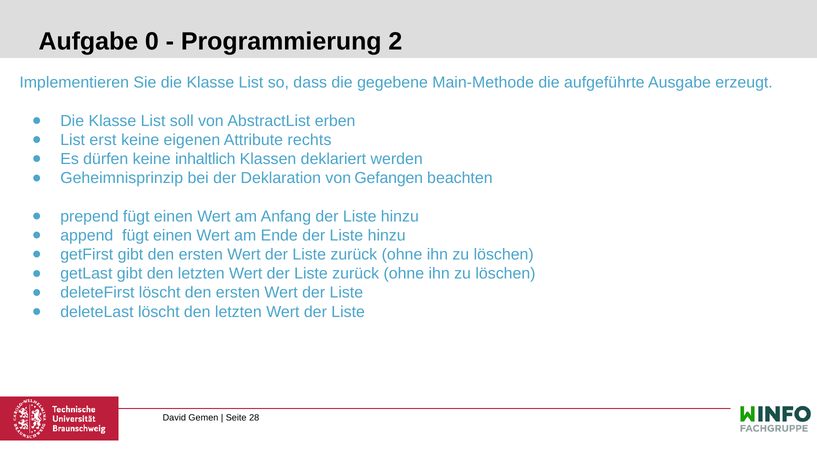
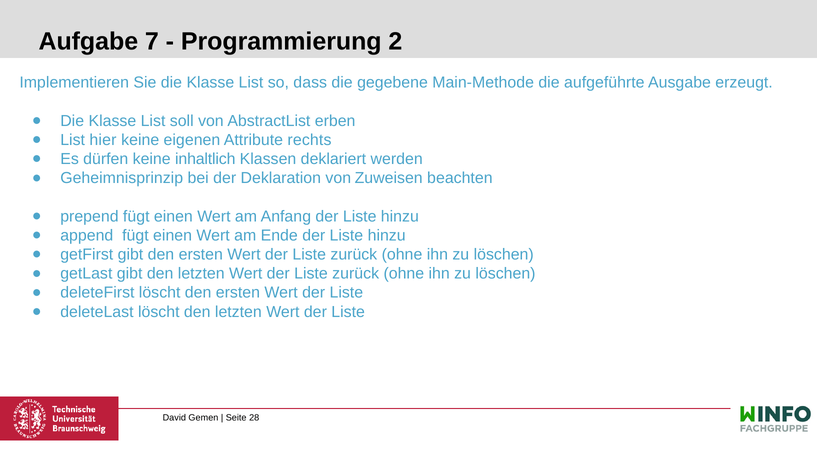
0: 0 -> 7
erst: erst -> hier
Gefangen: Gefangen -> Zuweisen
